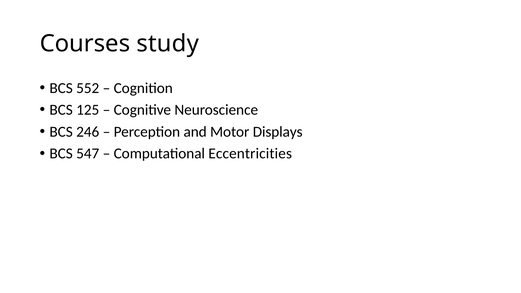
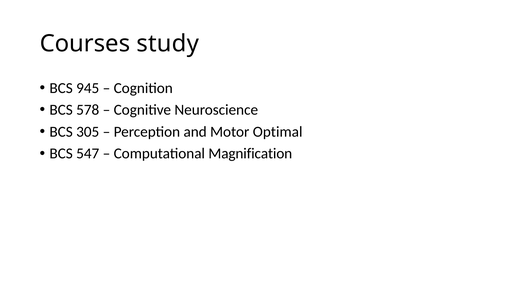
552: 552 -> 945
125: 125 -> 578
246: 246 -> 305
Displays: Displays -> Optimal
Eccentricities: Eccentricities -> Magnification
